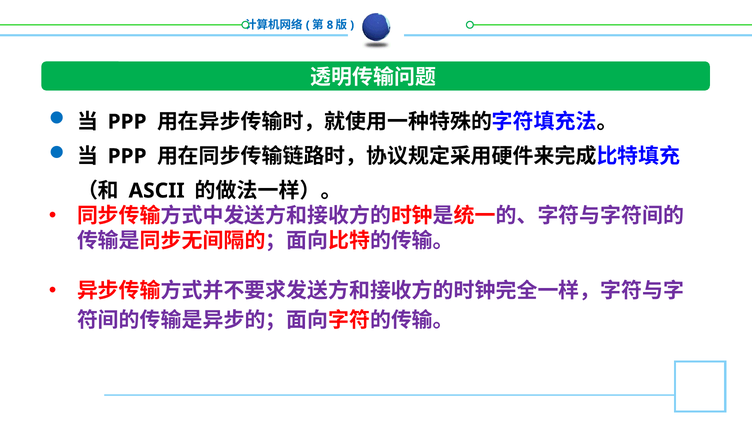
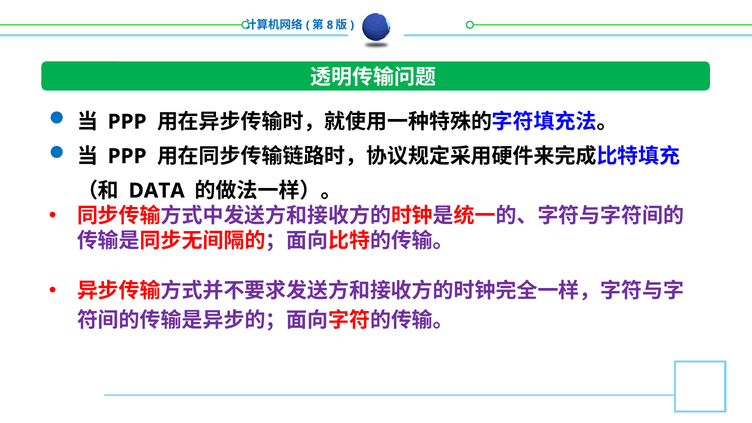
ASCII: ASCII -> DATA
